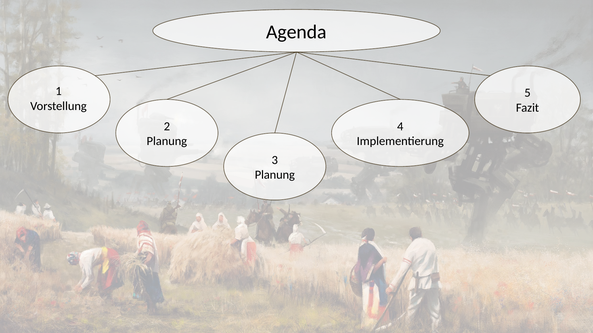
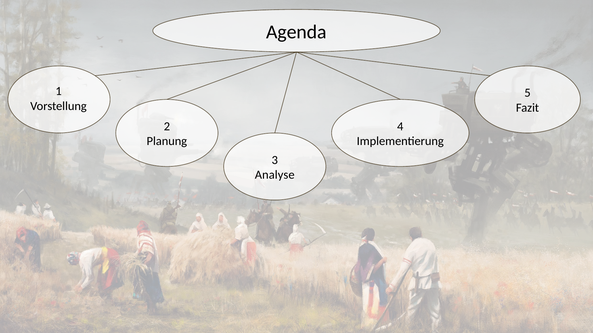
Planung at (275, 175): Planung -> Analyse
